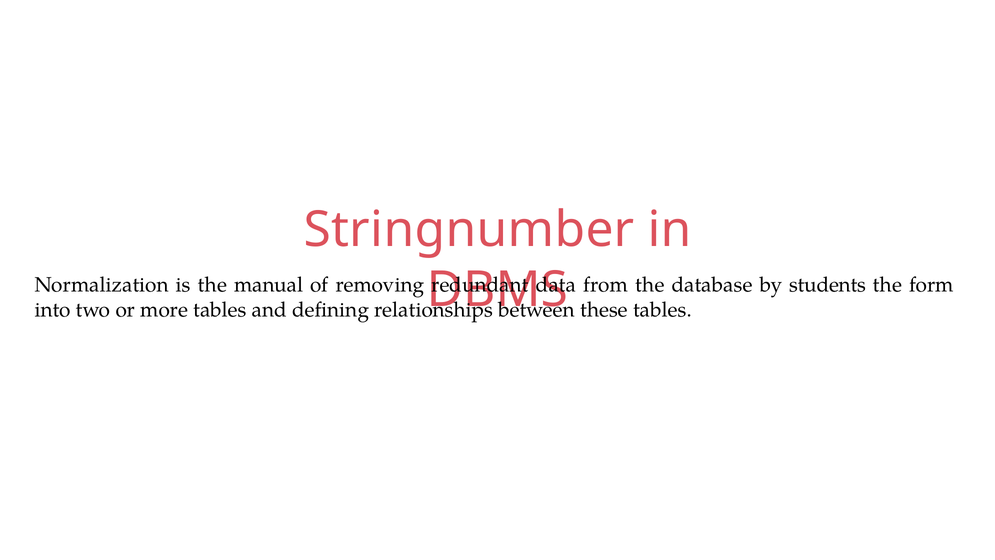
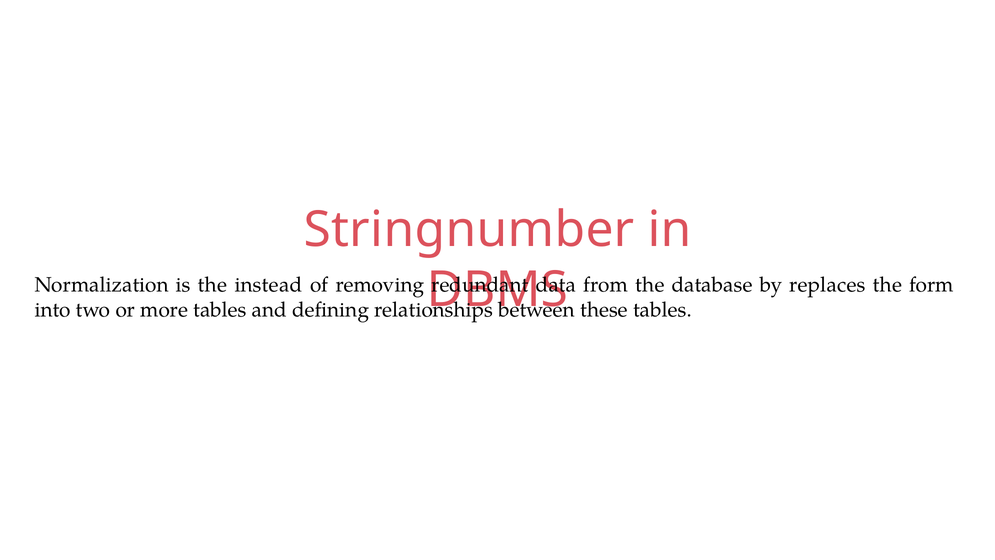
manual: manual -> instead
students: students -> replaces
